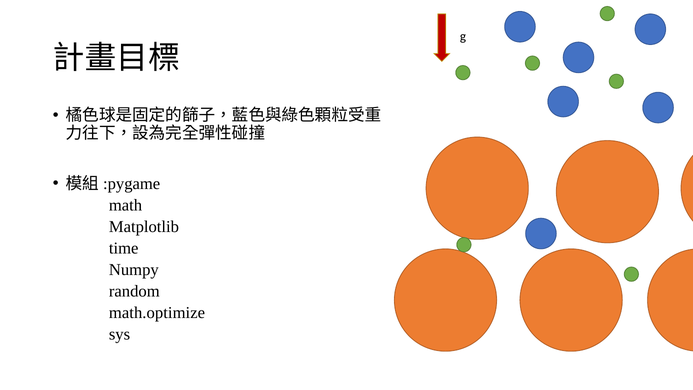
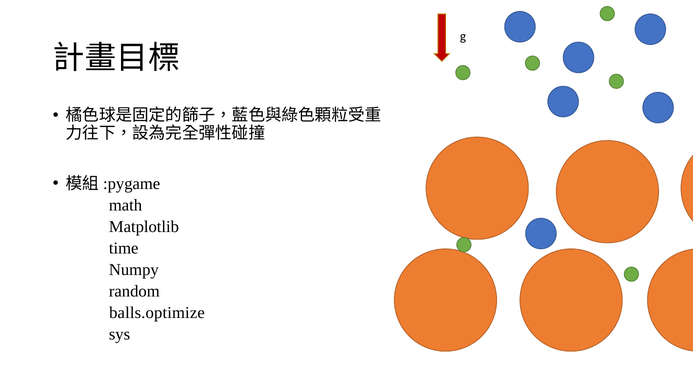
math.optimize: math.optimize -> balls.optimize
